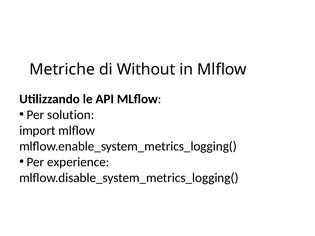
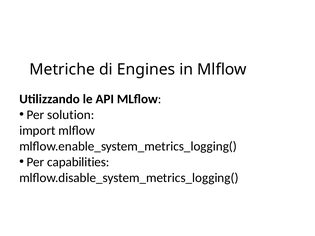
Without: Without -> Engines
experience: experience -> capabilities
